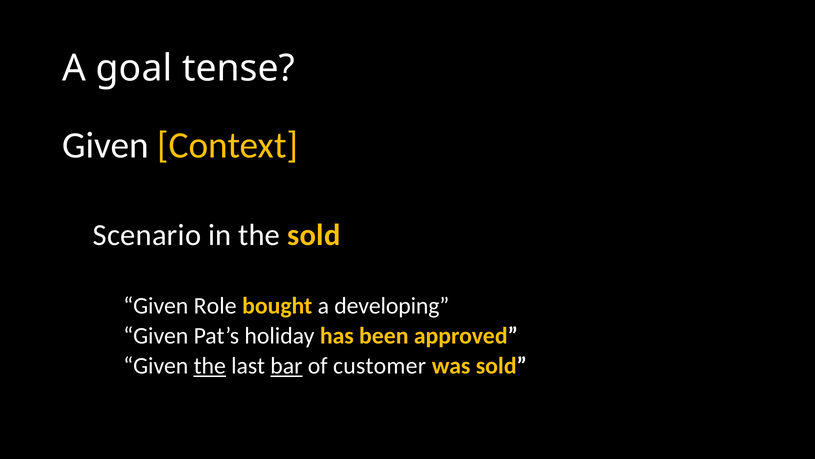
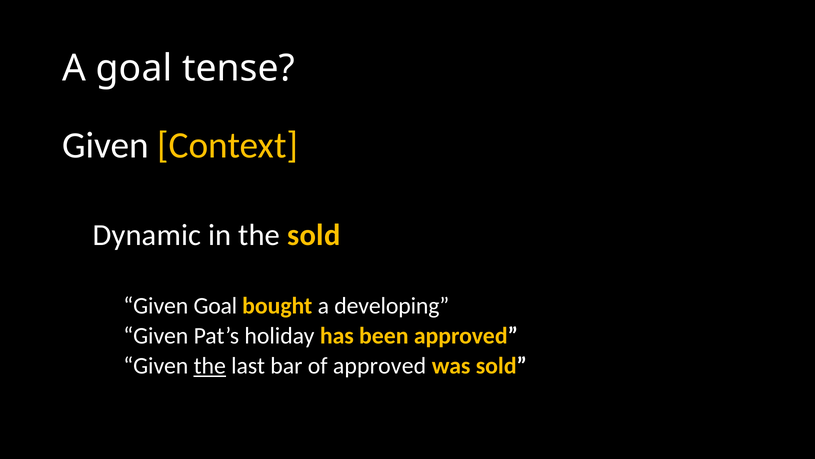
Scenario: Scenario -> Dynamic
Given Role: Role -> Goal
bar underline: present -> none
of customer: customer -> approved
